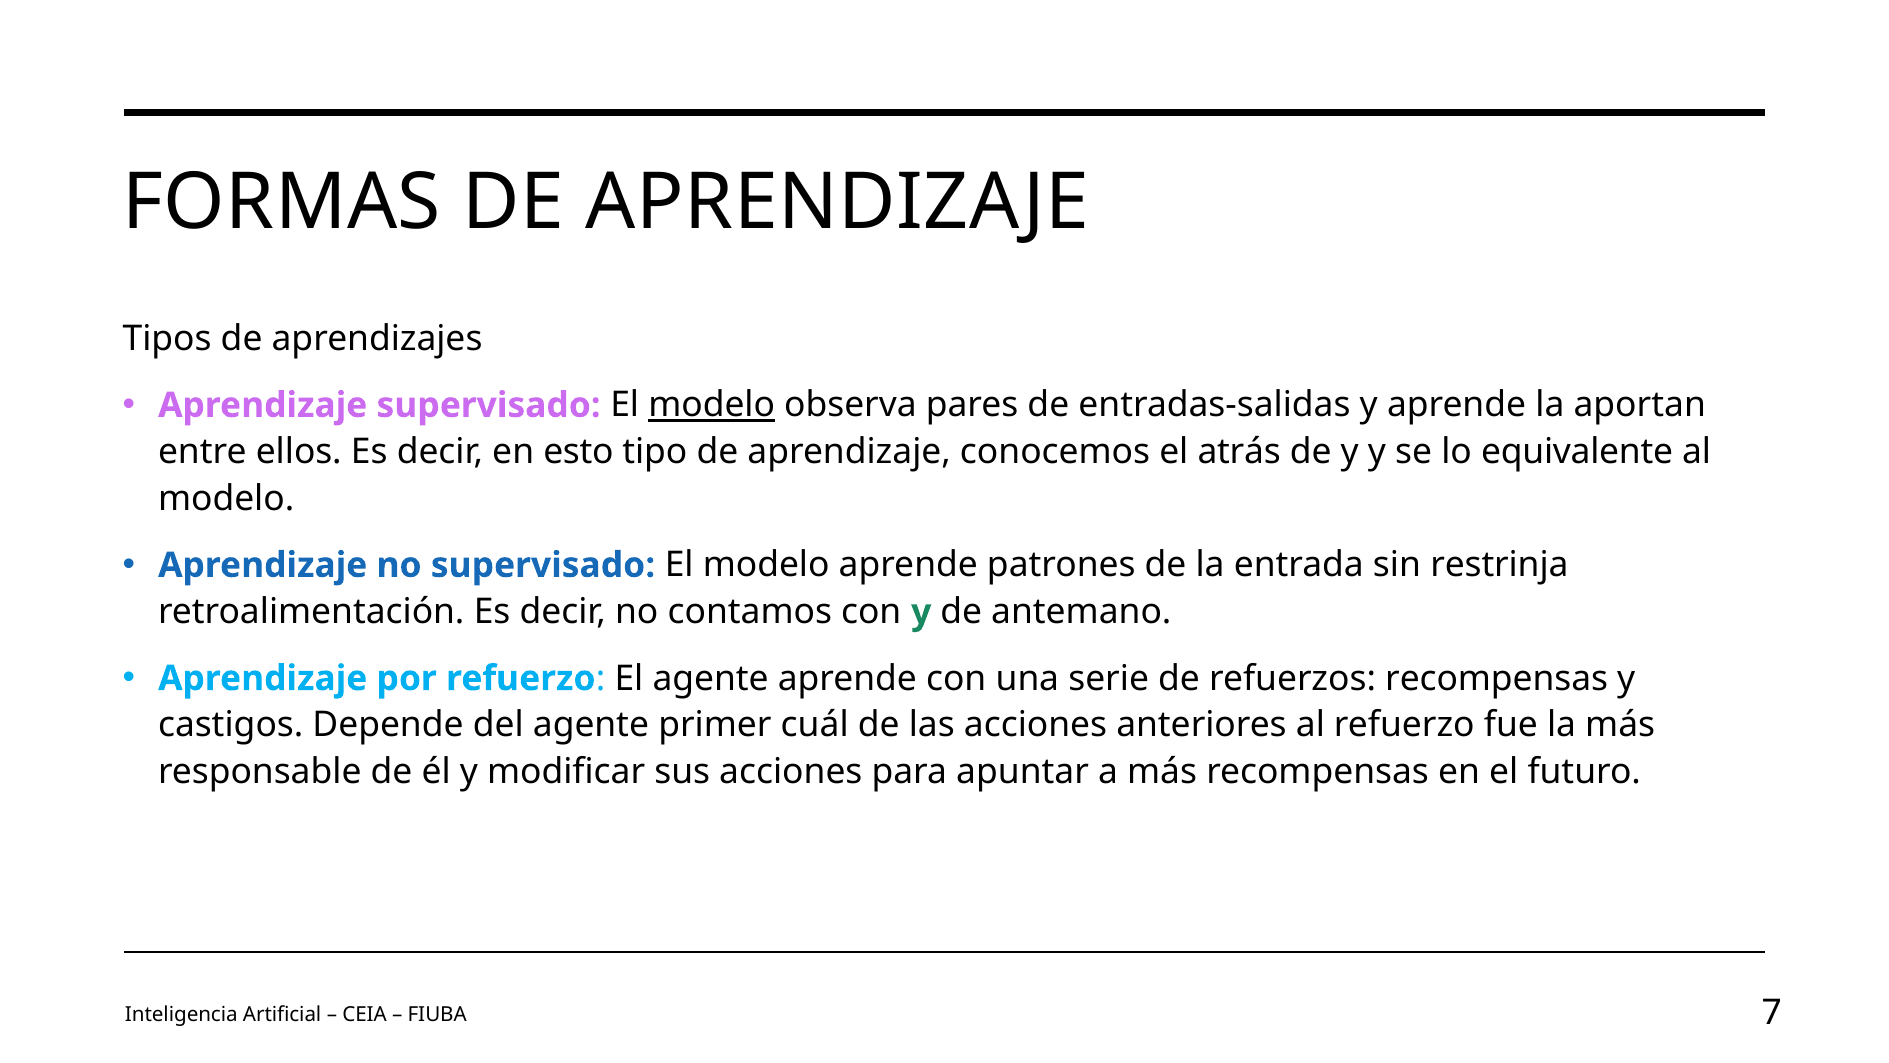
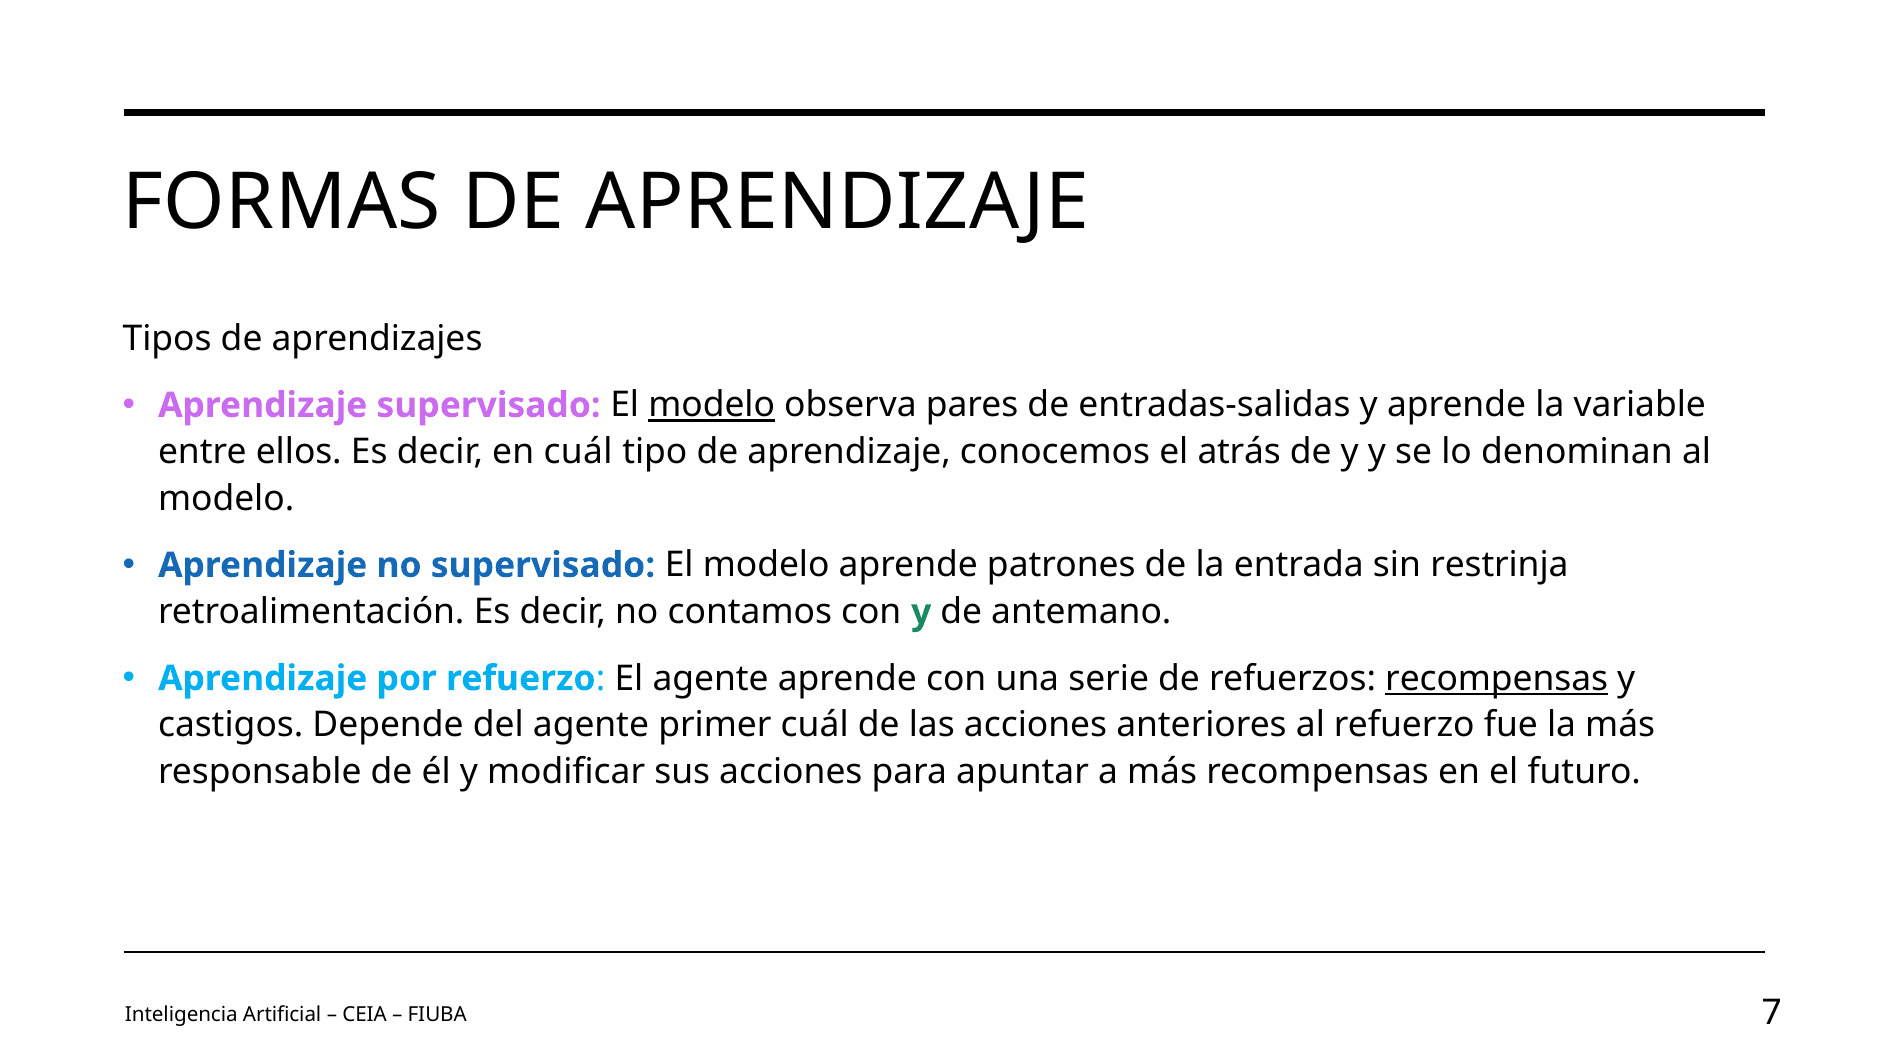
aportan: aportan -> variable
en esto: esto -> cuál
equivalente: equivalente -> denominan
recompensas at (1497, 678) underline: none -> present
